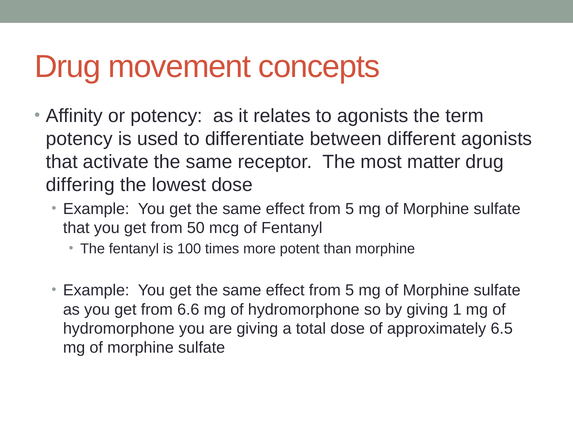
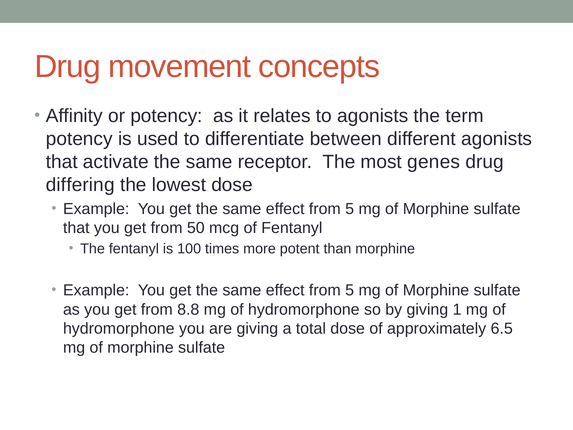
matter: matter -> genes
6.6: 6.6 -> 8.8
